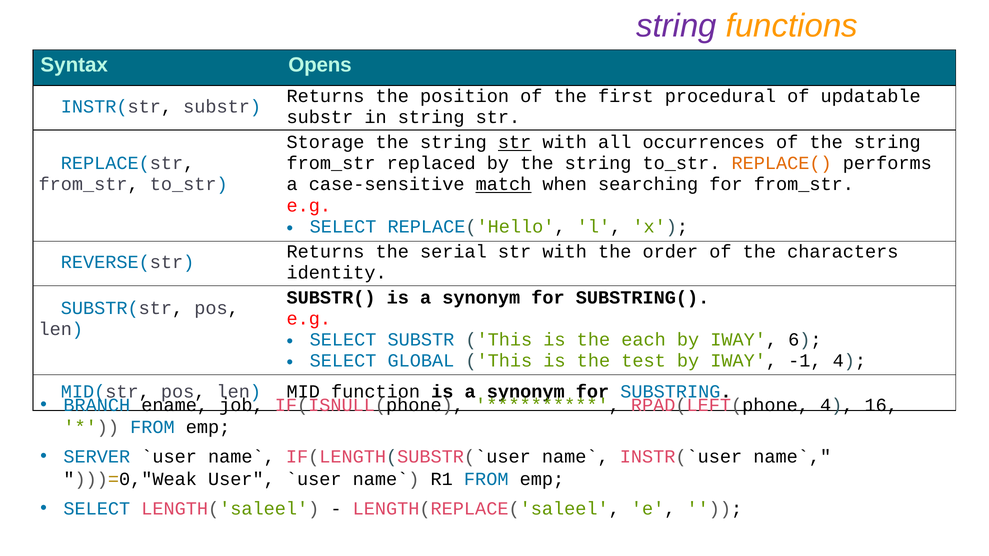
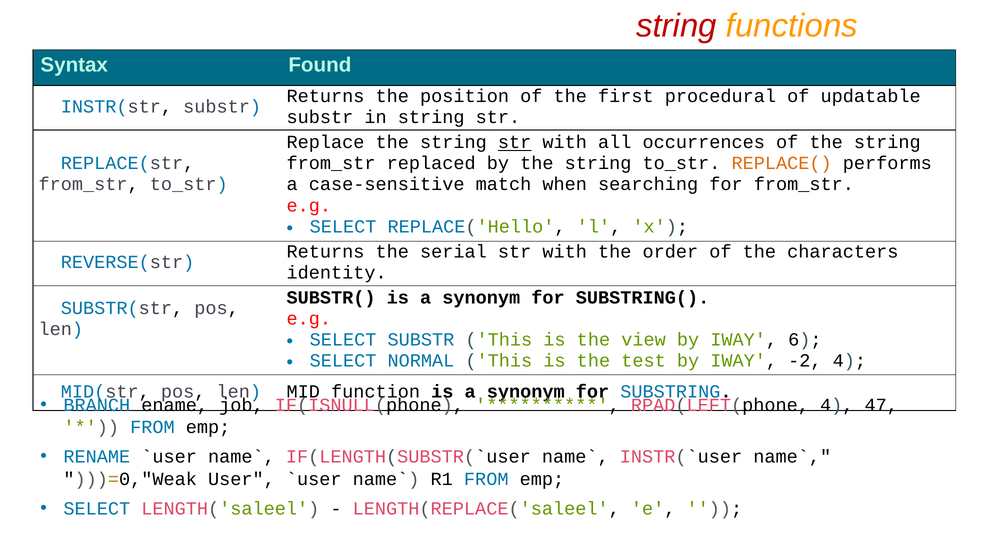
string at (676, 26) colour: purple -> red
Opens: Opens -> Found
Storage: Storage -> Replace
match underline: present -> none
each: each -> view
GLOBAL: GLOBAL -> NORMAL
-1: -1 -> -2
16: 16 -> 47
SERVER: SERVER -> RENAME
